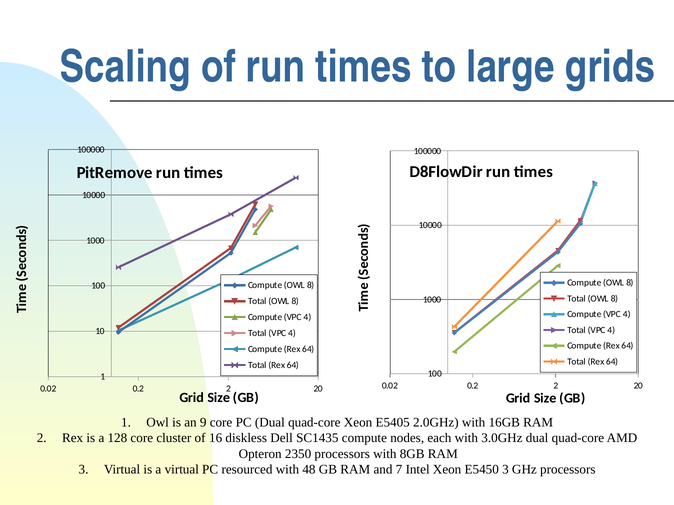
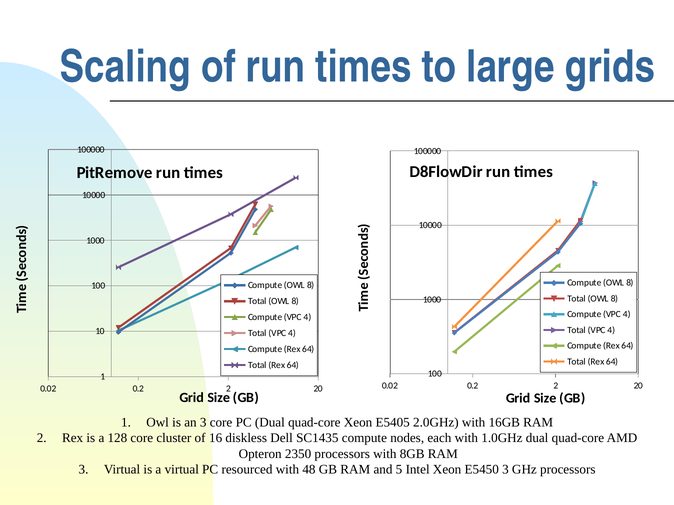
an 9: 9 -> 3
3.0GHz: 3.0GHz -> 1.0GHz
7: 7 -> 5
